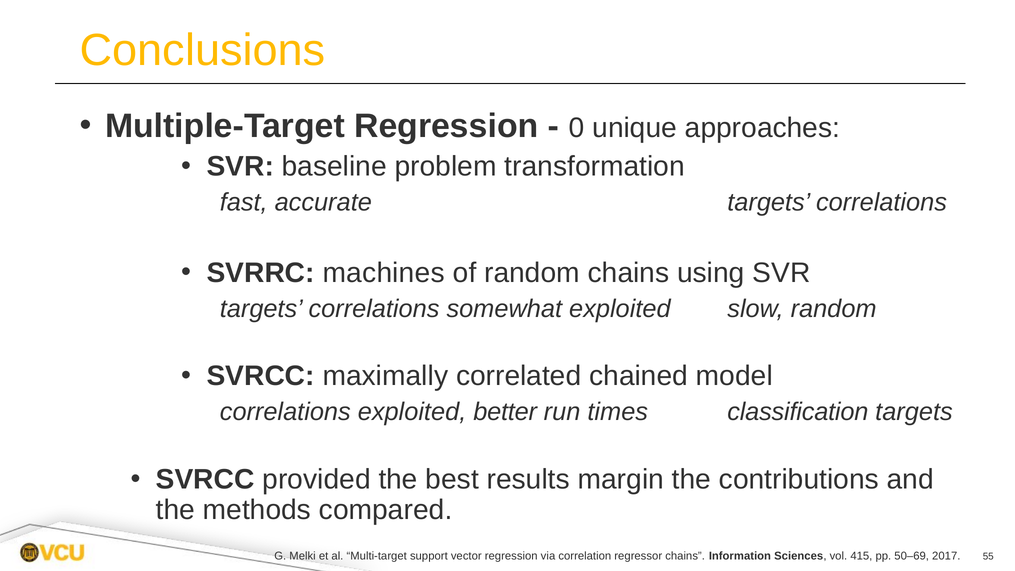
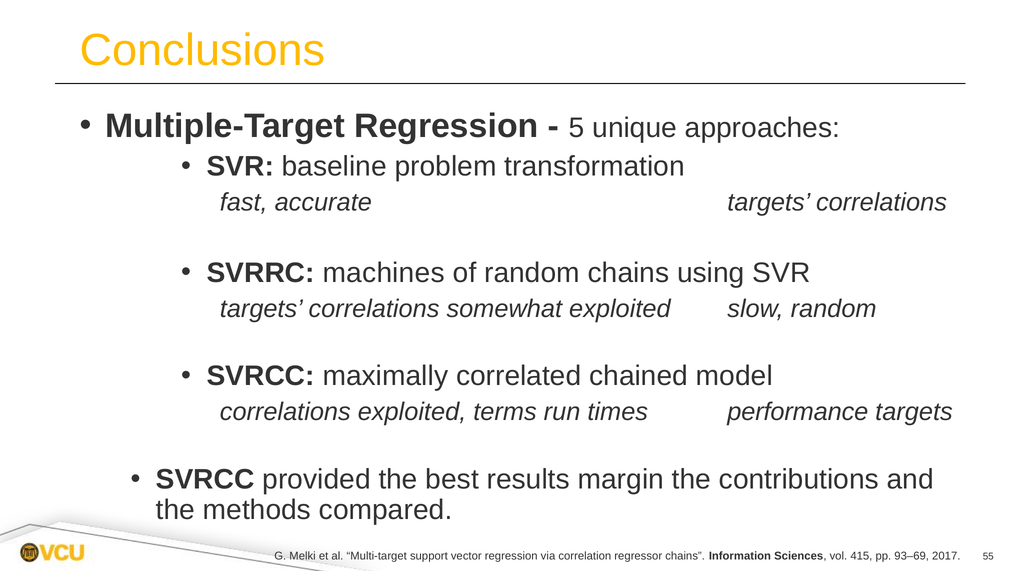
0: 0 -> 5
better: better -> terms
classification: classification -> performance
50–69: 50–69 -> 93–69
